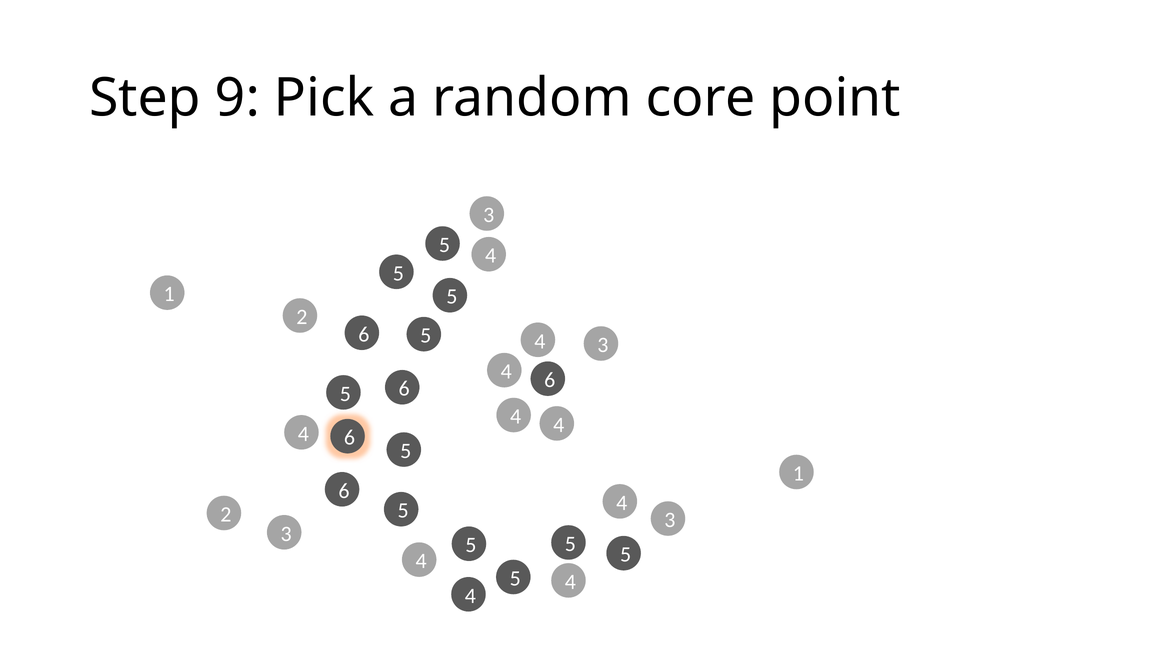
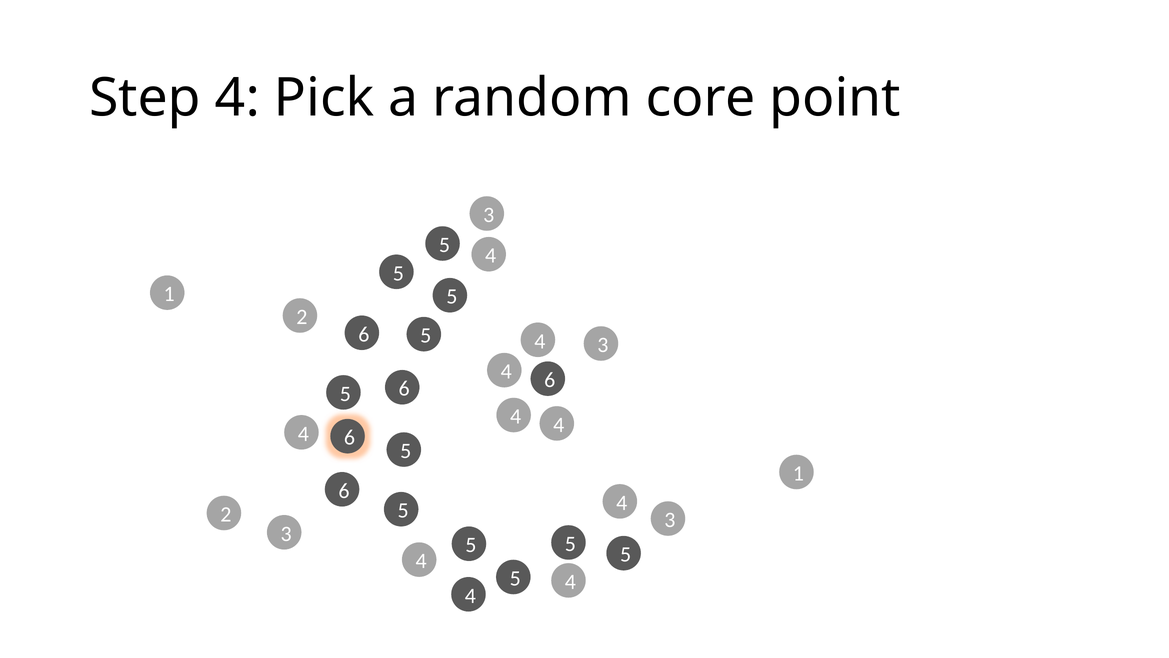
Step 9: 9 -> 4
